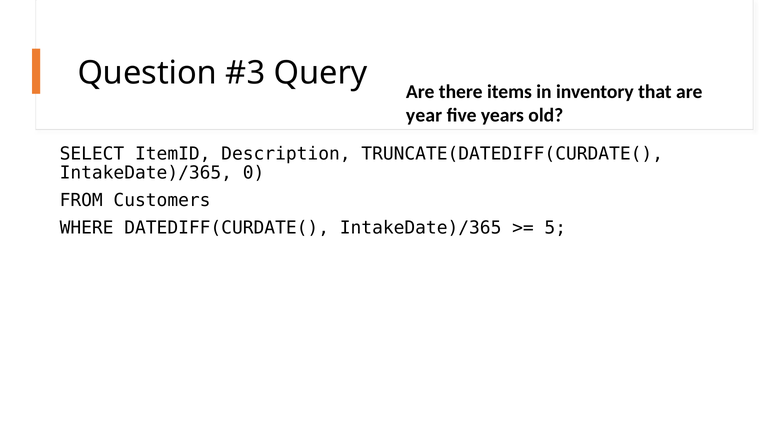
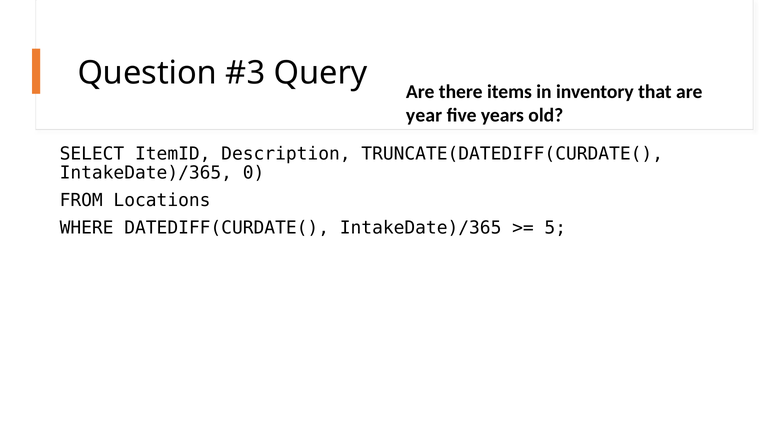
Customers: Customers -> Locations
